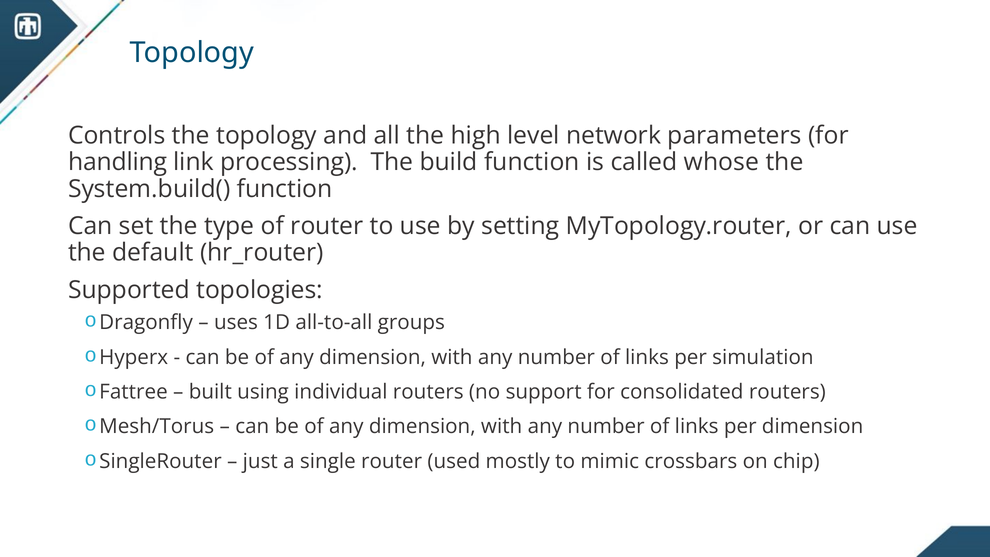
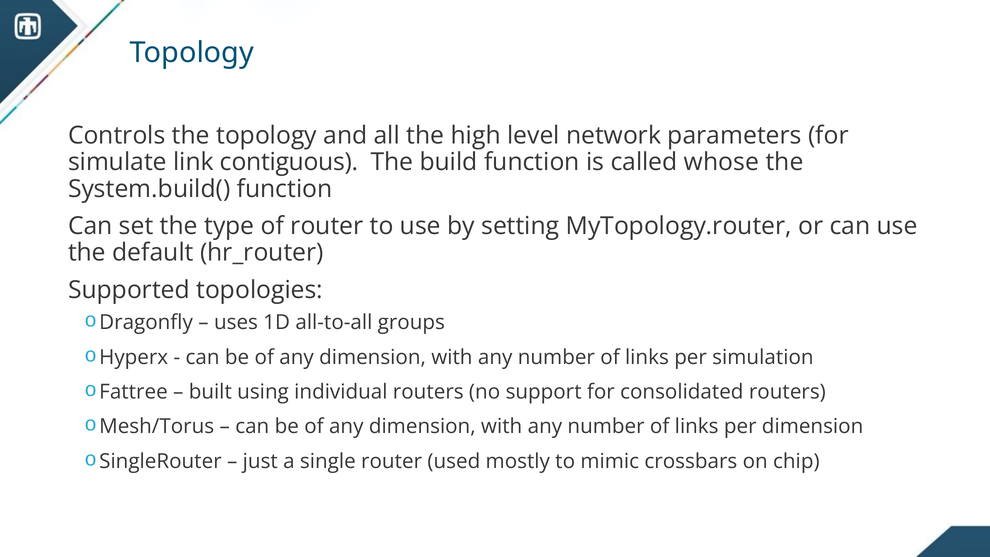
handling: handling -> simulate
processing: processing -> contiguous
